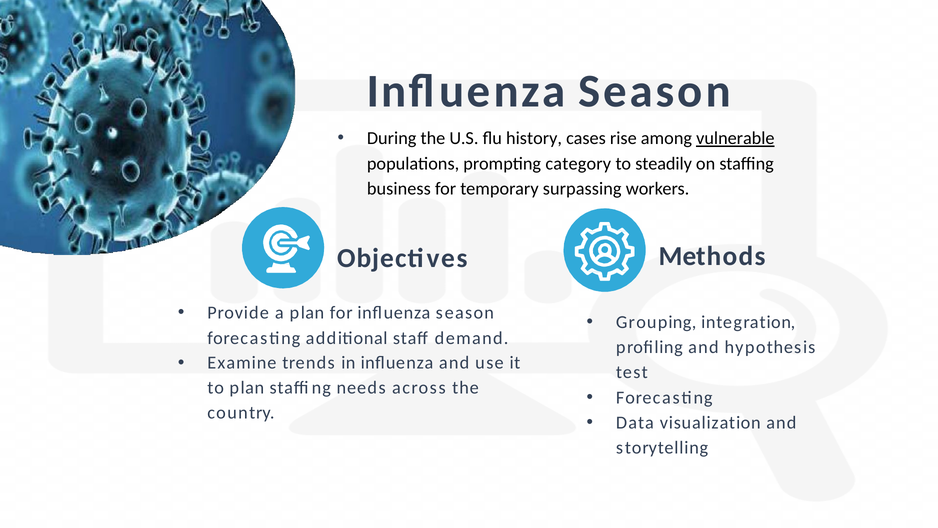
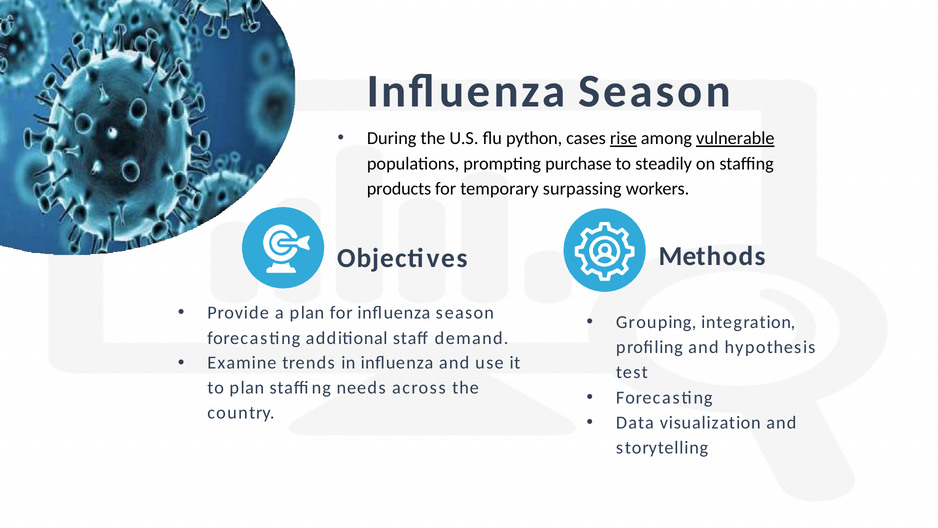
history: history -> python
rise underline: none -> present
category: category -> purchase
business: business -> products
